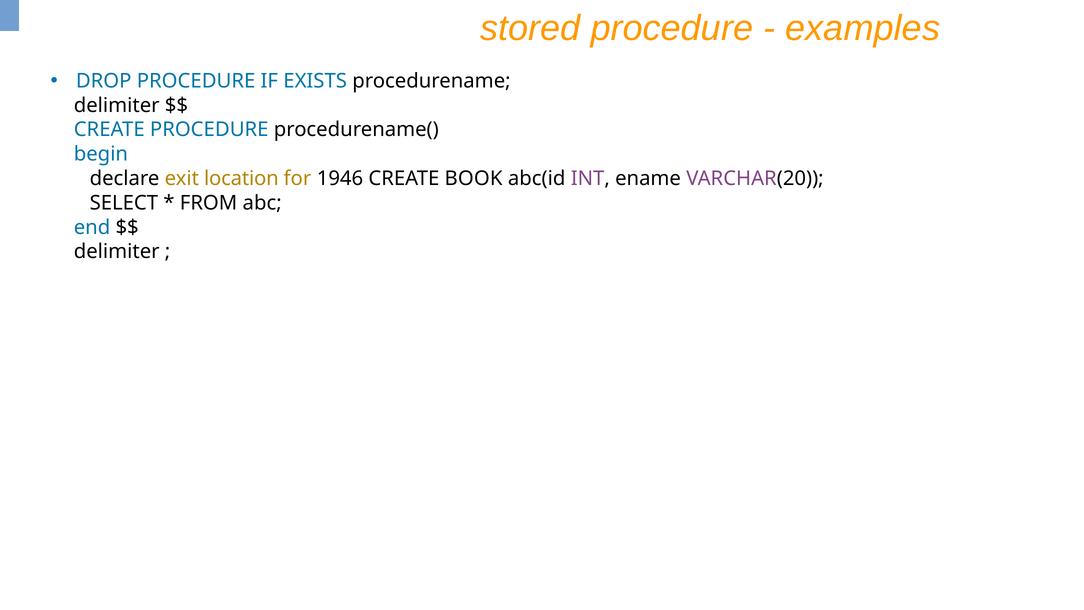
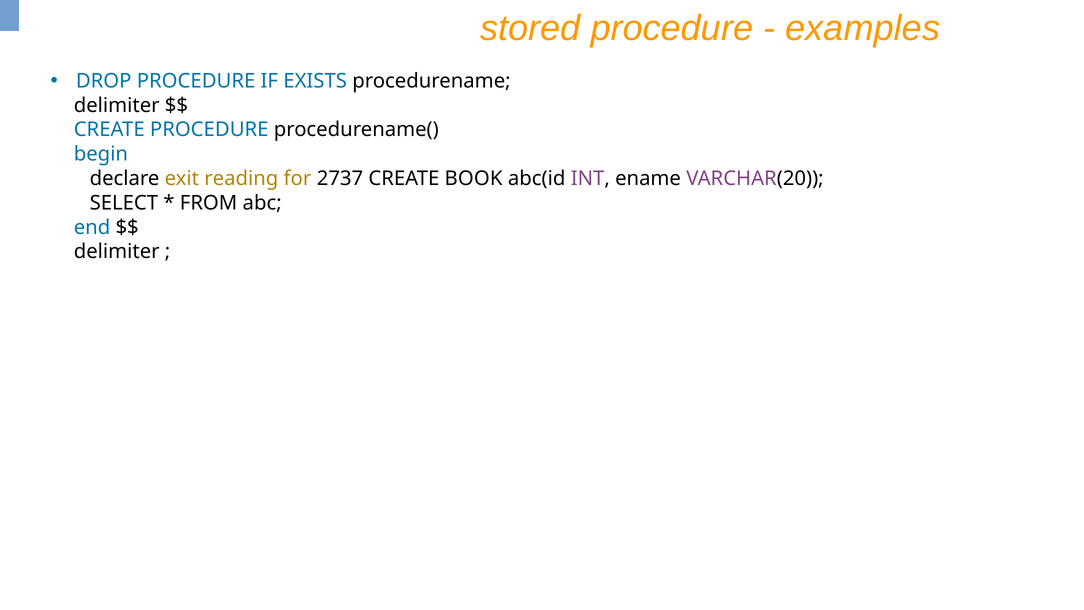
location: location -> reading
1946: 1946 -> 2737
